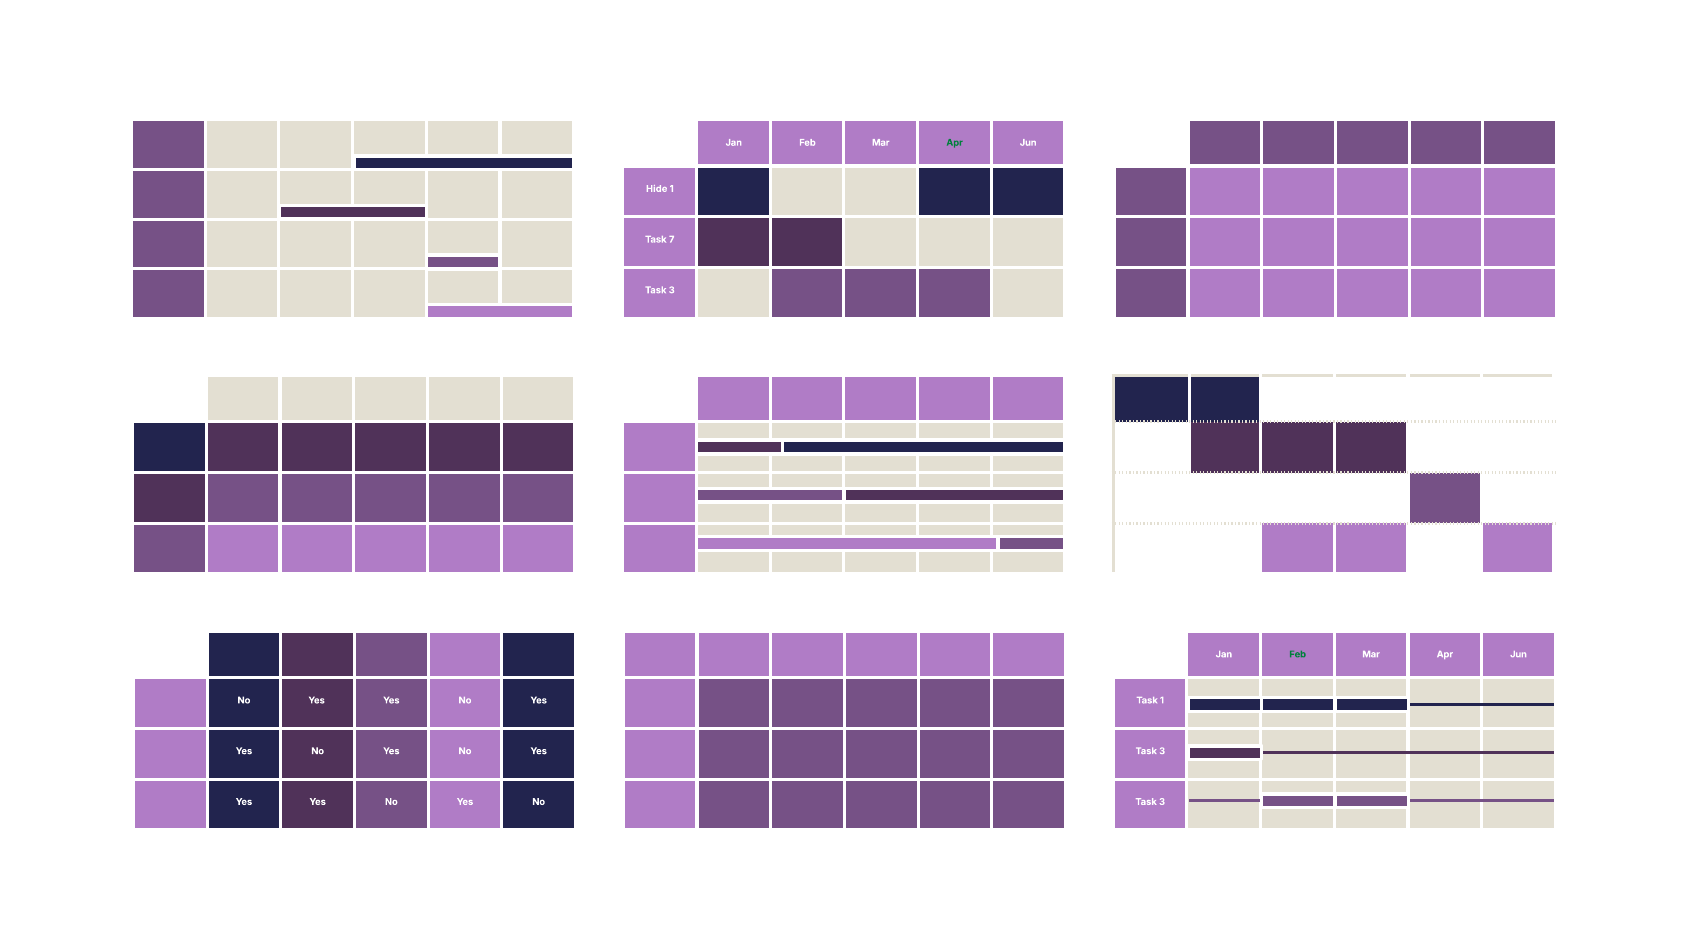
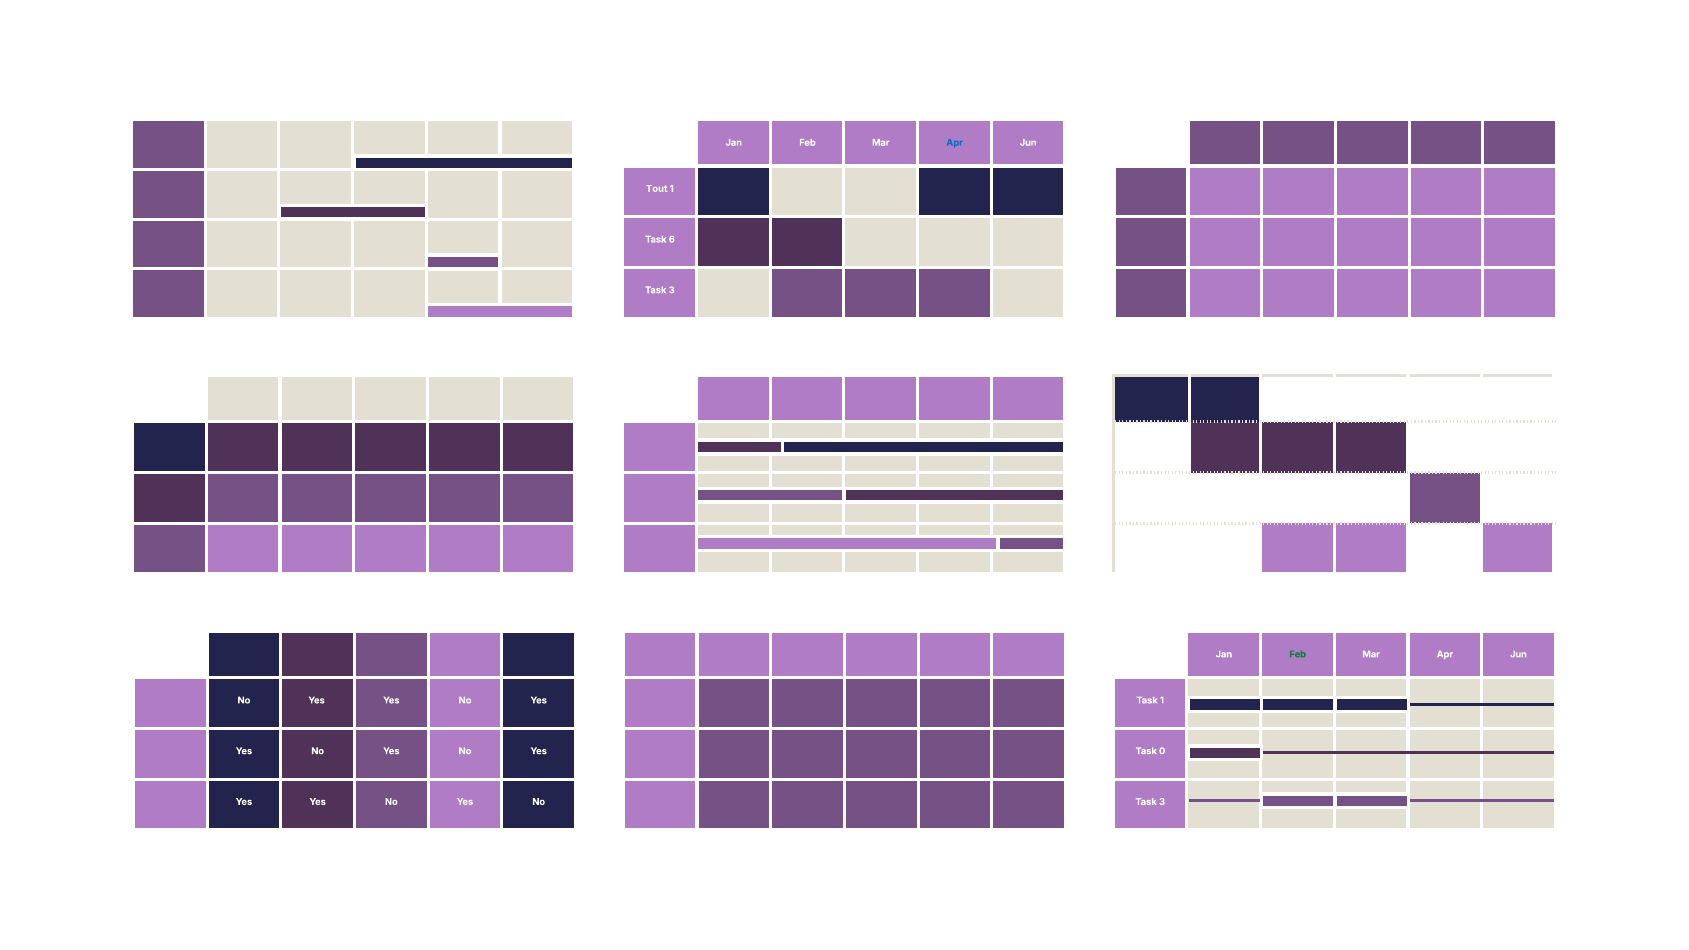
Apr at (955, 143) colour: green -> blue
Hide: Hide -> Tout
7: 7 -> 6
3 at (1162, 751): 3 -> 0
